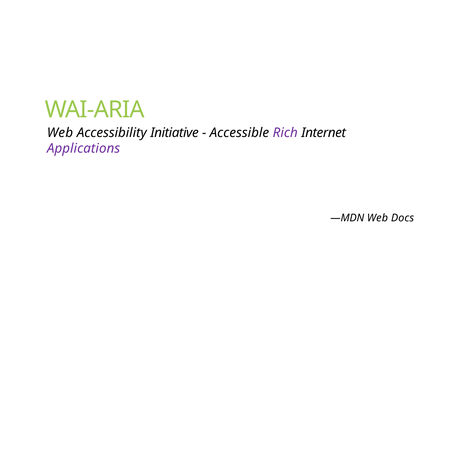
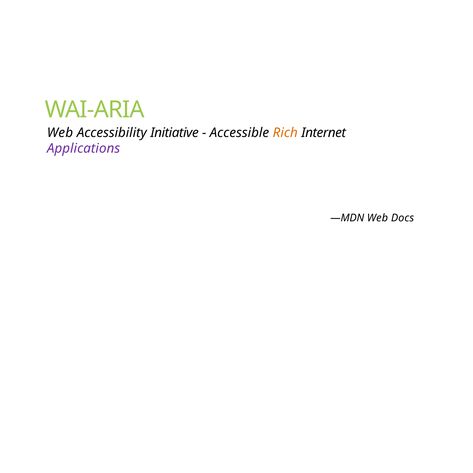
Rich colour: purple -> orange
